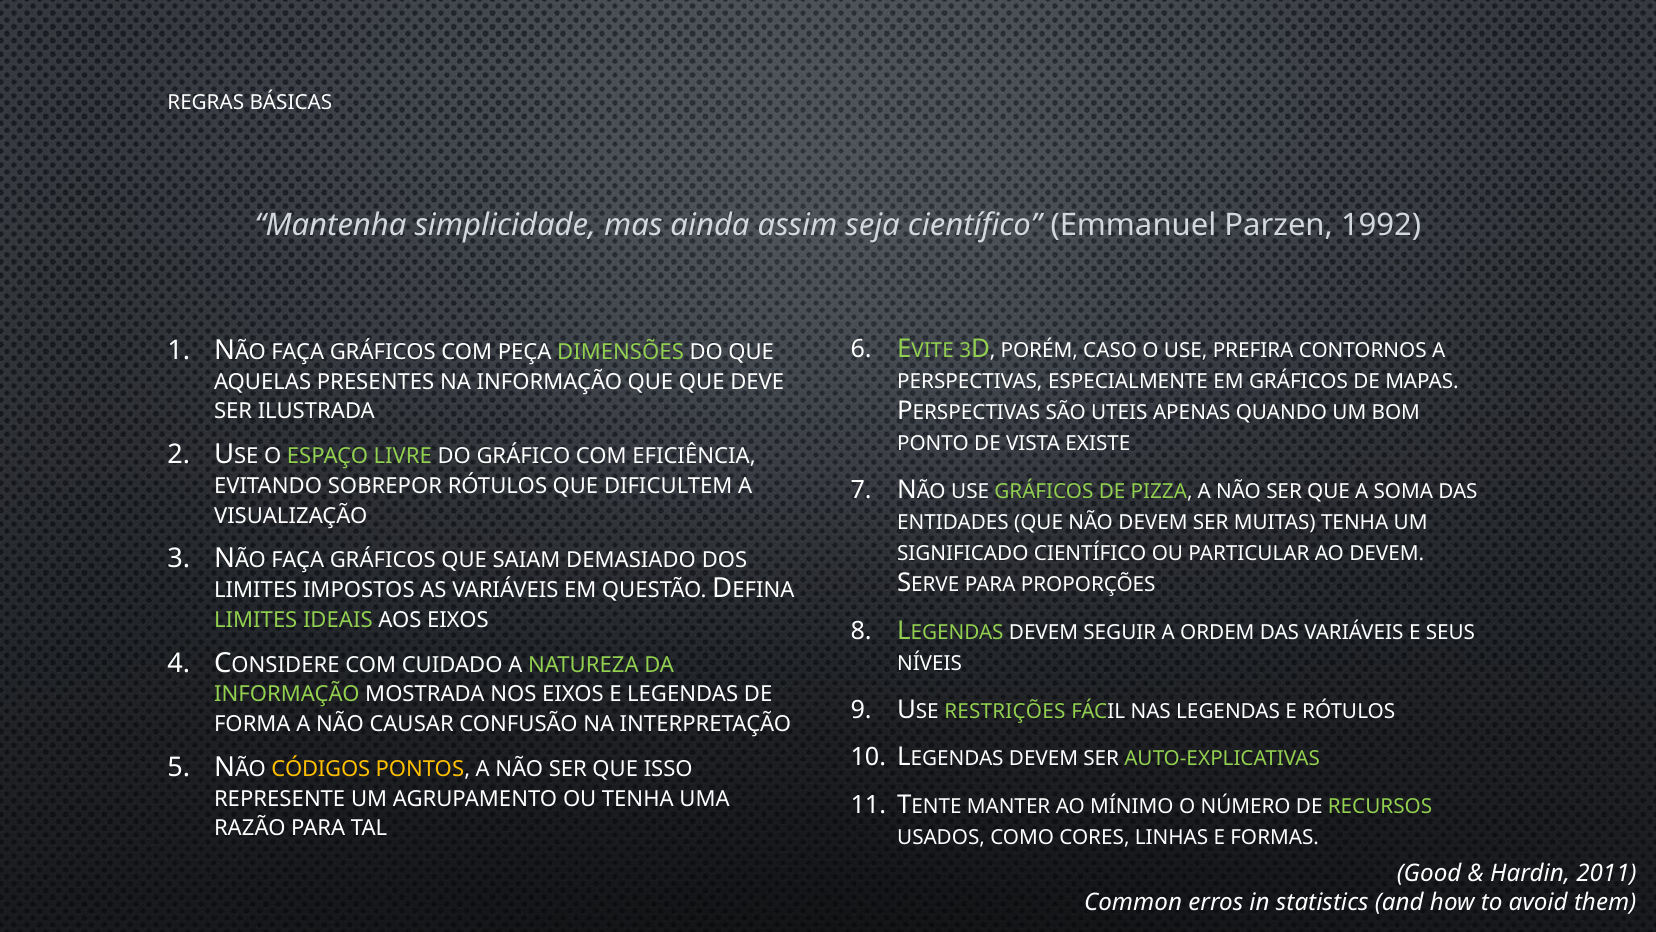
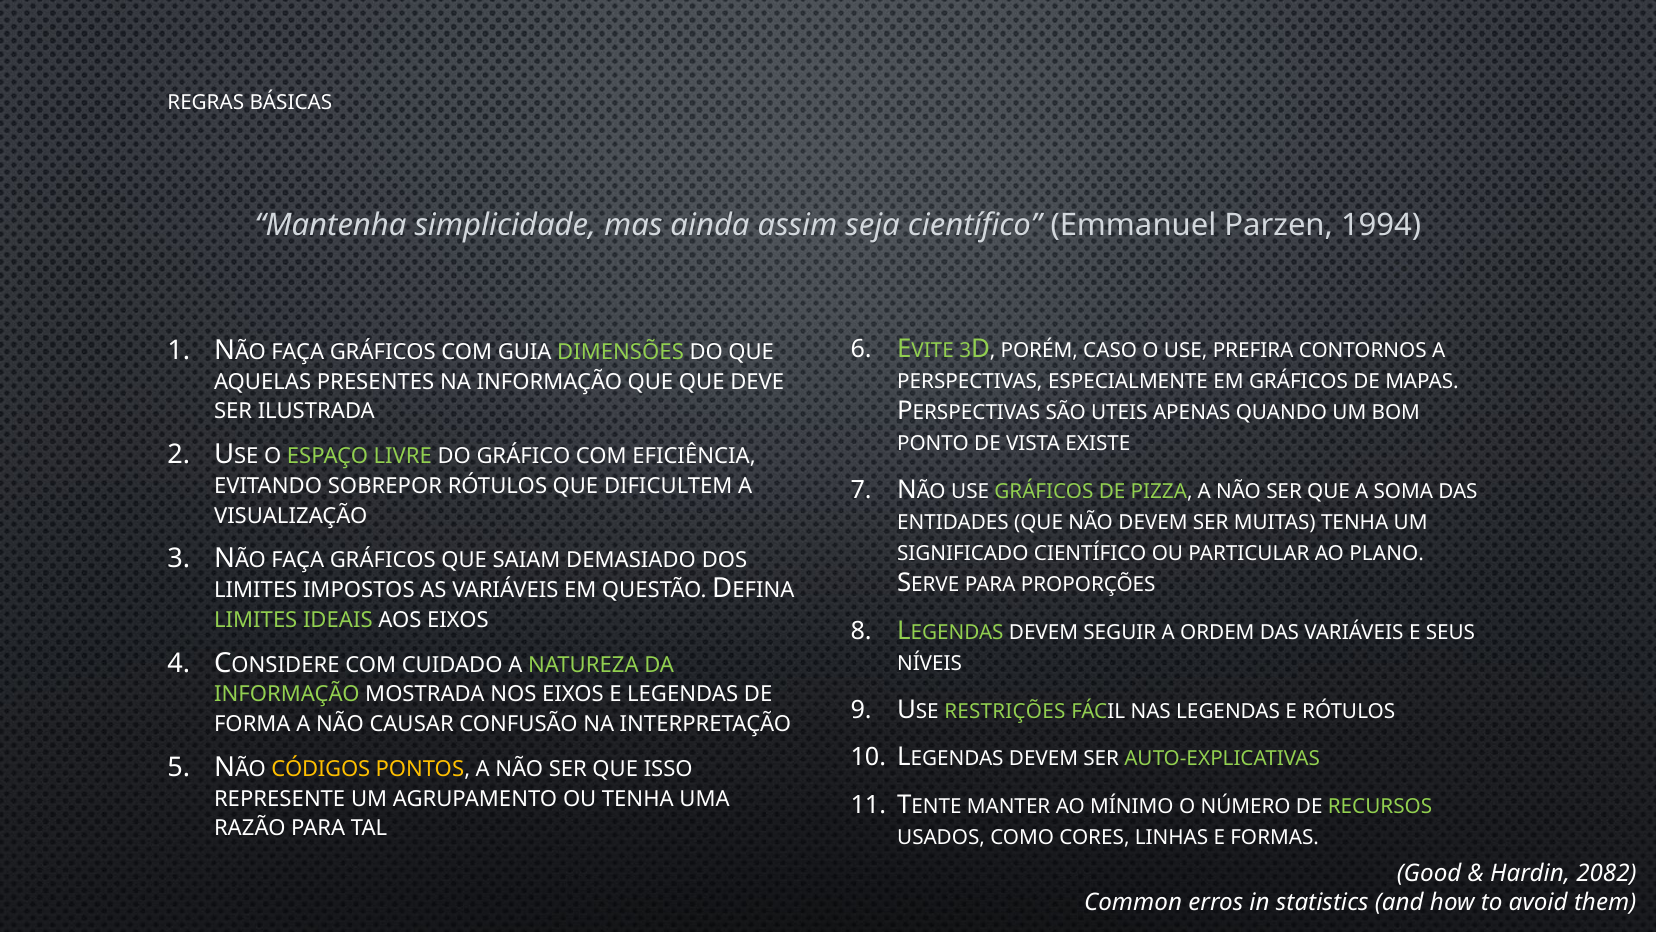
1992: 1992 -> 1994
PEÇA: PEÇA -> GUIA
AO DEVEM: DEVEM -> PLANO
2011: 2011 -> 2082
